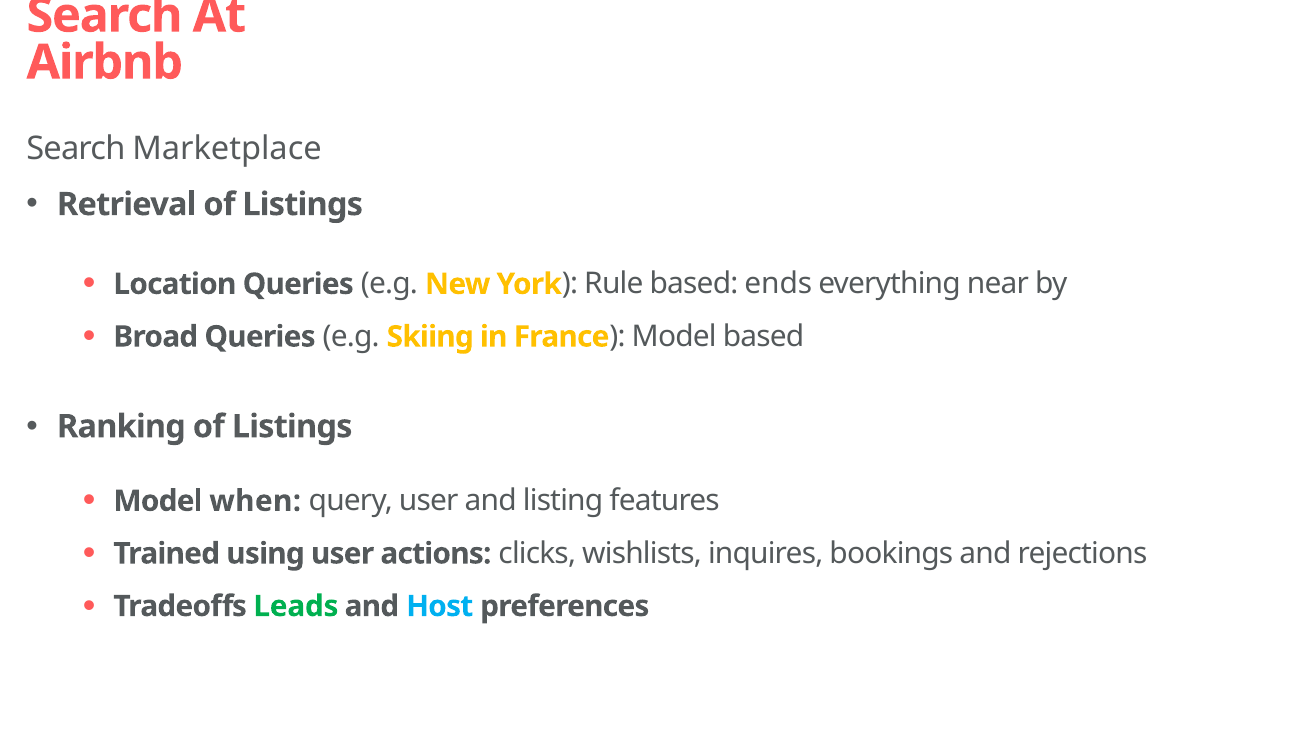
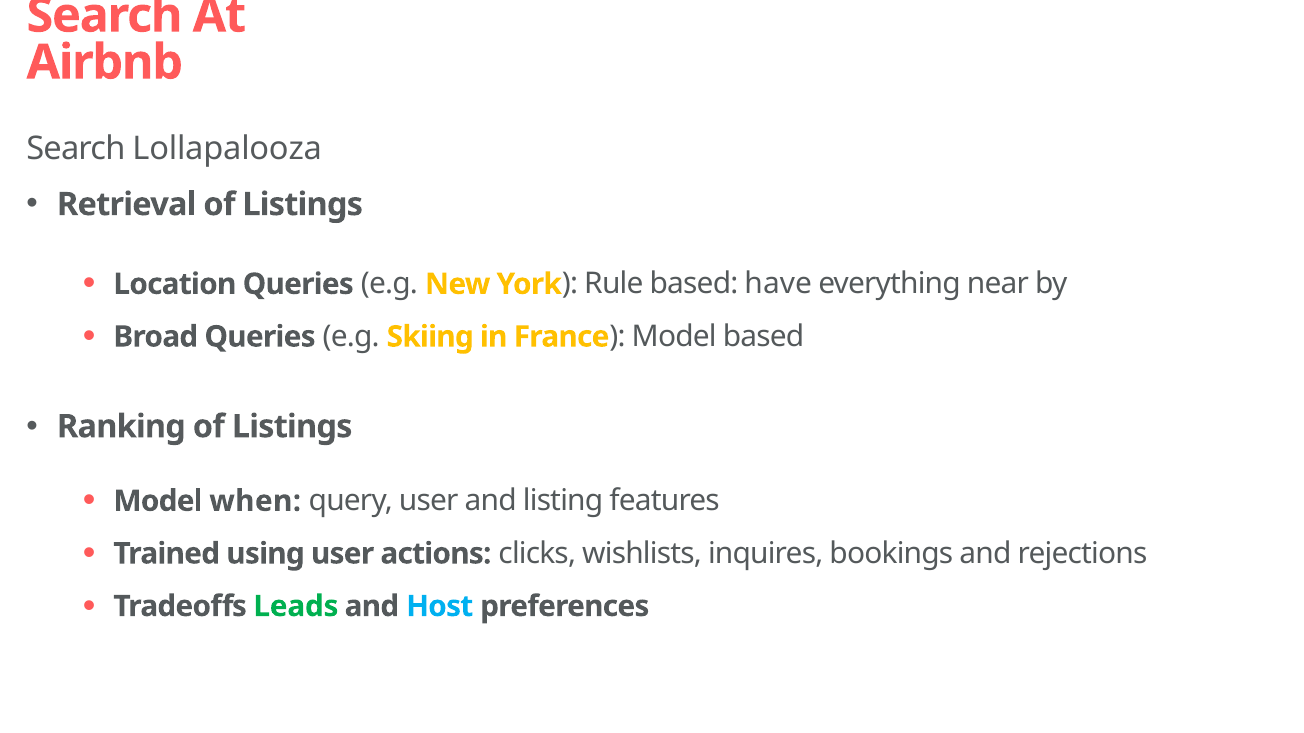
Marketplace: Marketplace -> Lollapalooza
ends: ends -> have
